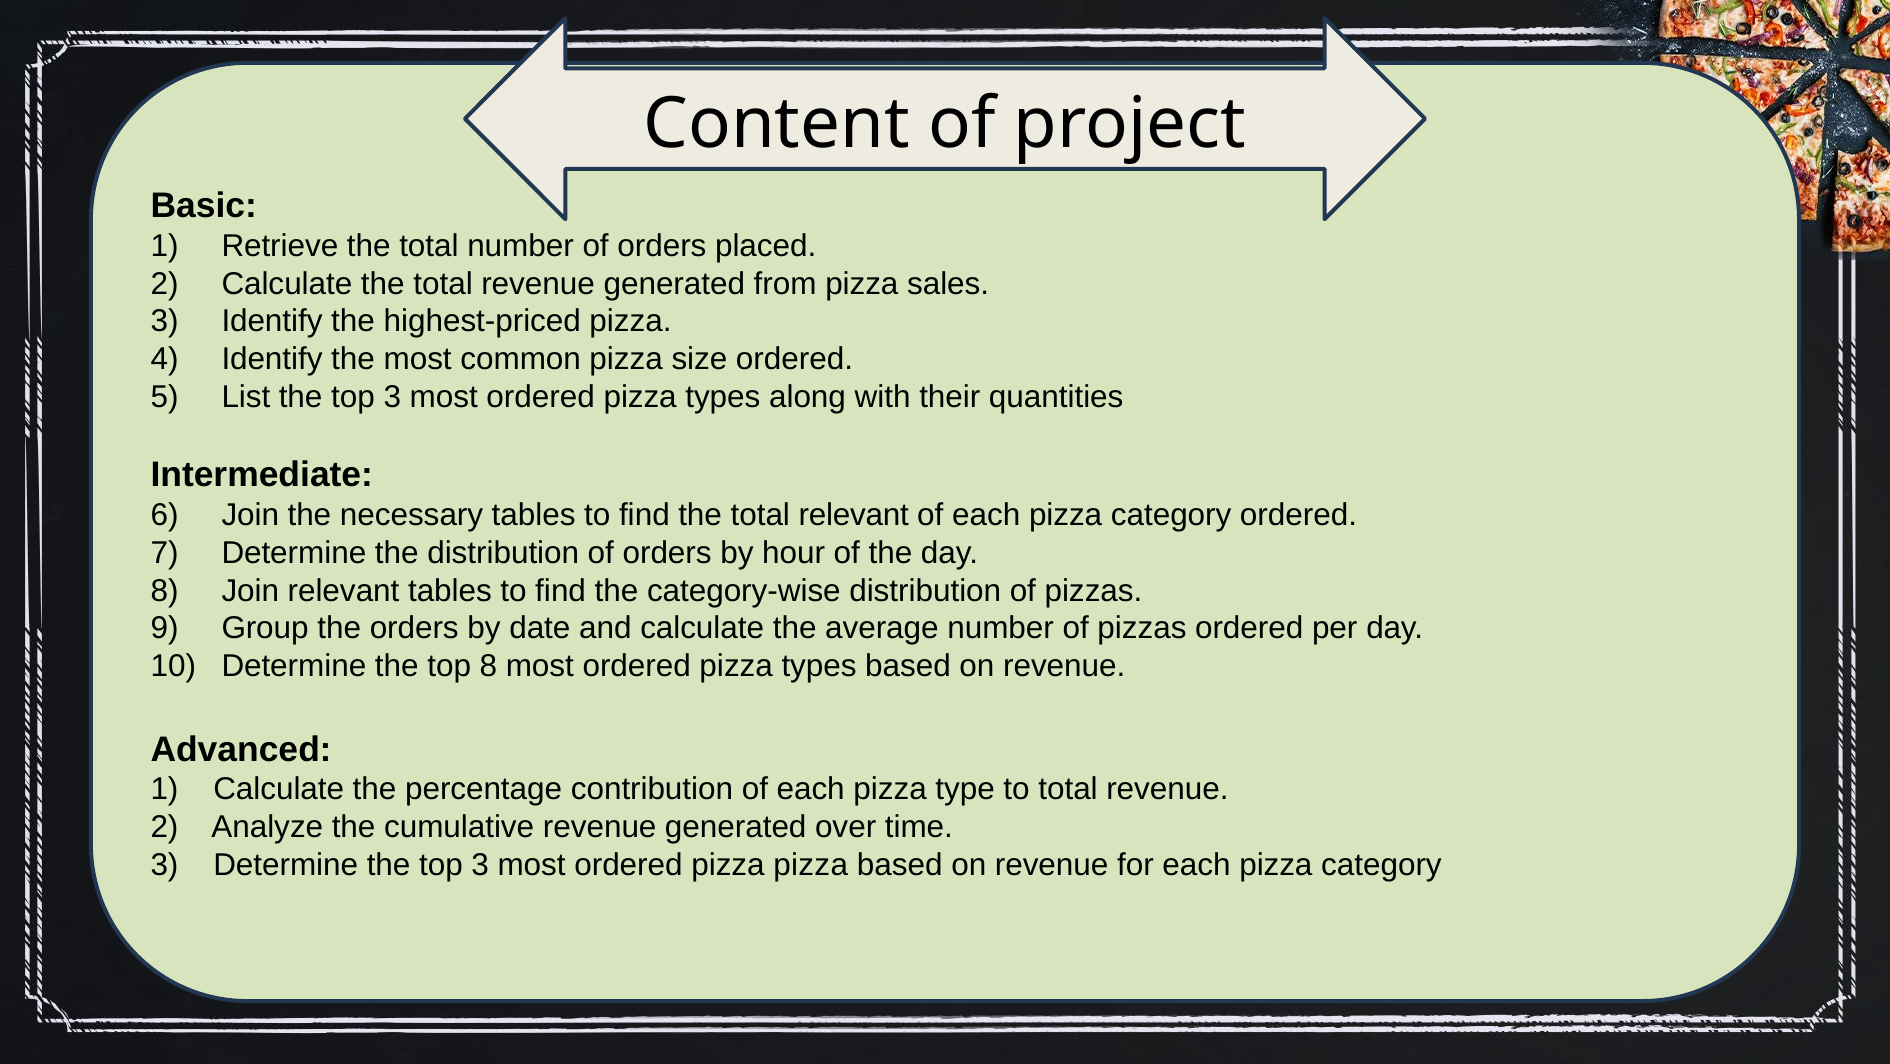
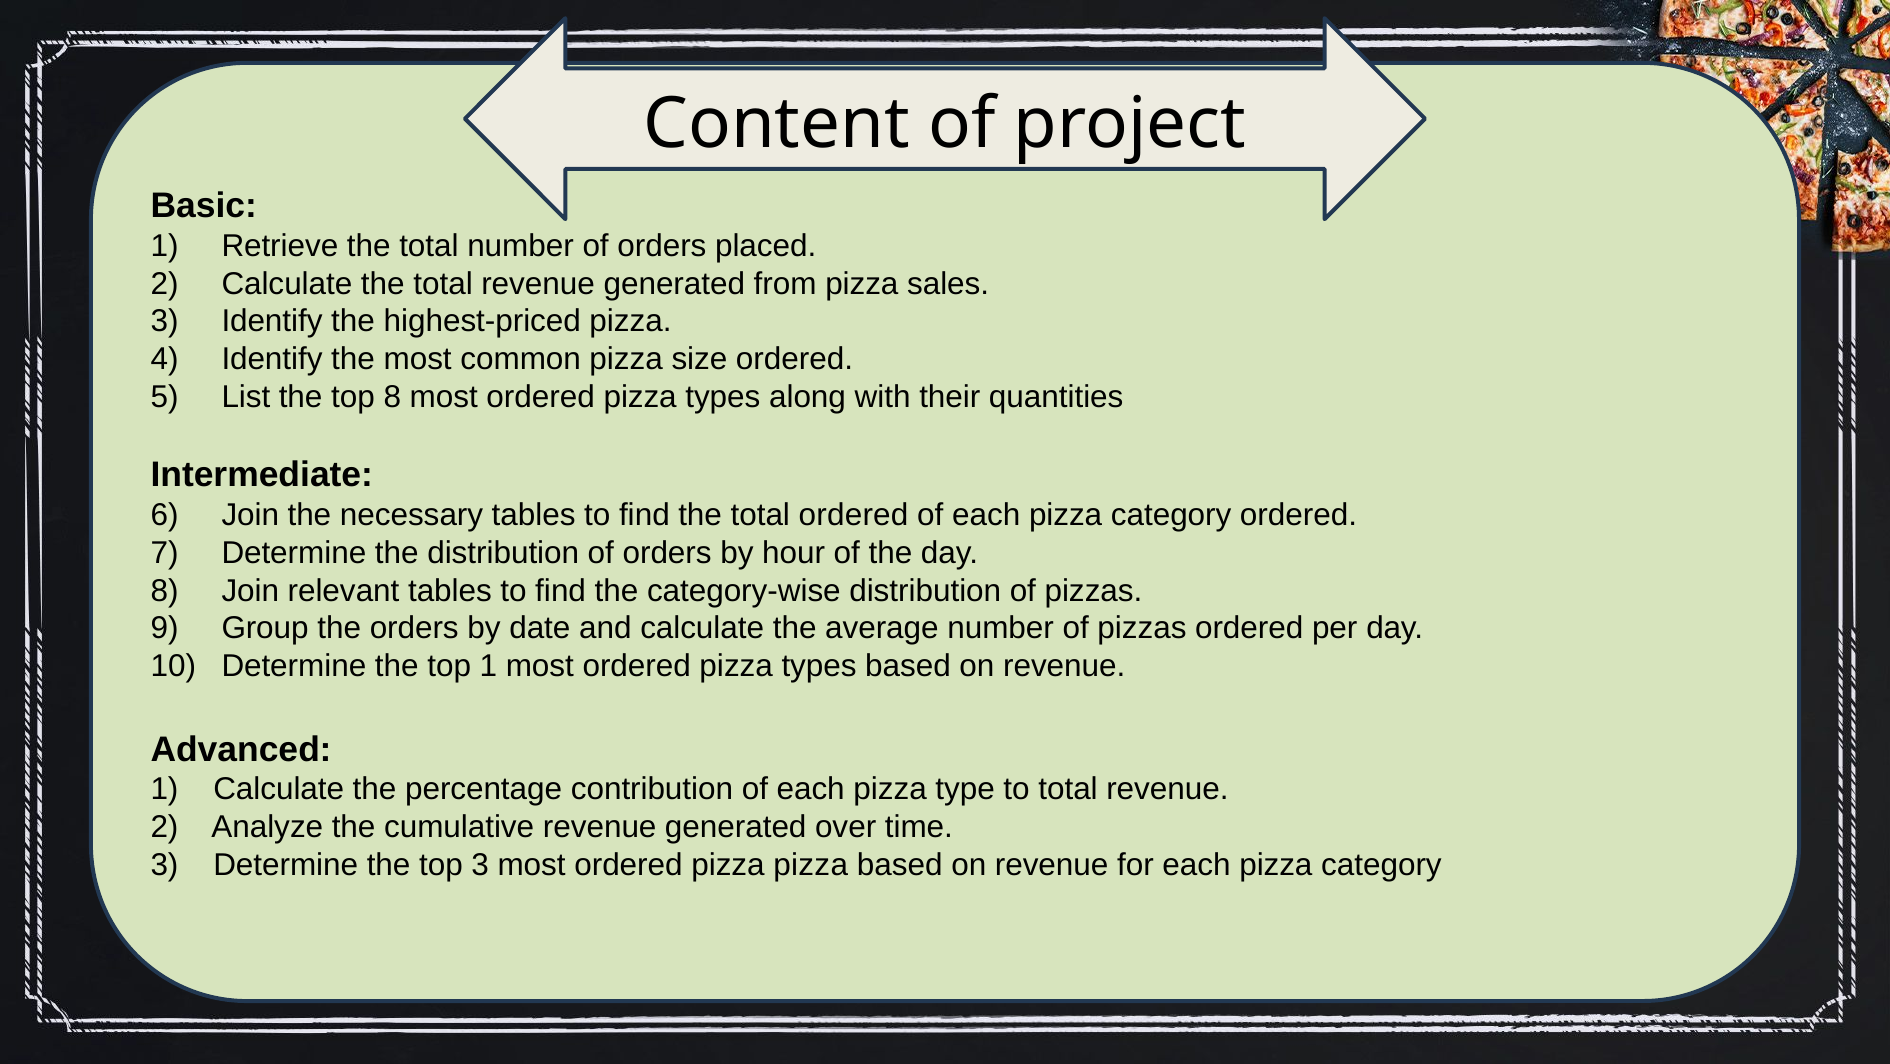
List the top 3: 3 -> 8
total relevant: relevant -> ordered
top 8: 8 -> 1
